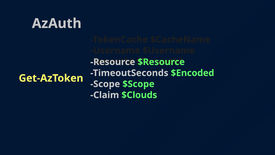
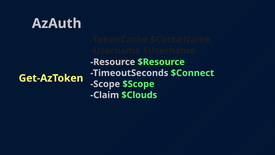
$Encoded: $Encoded -> $Connect
